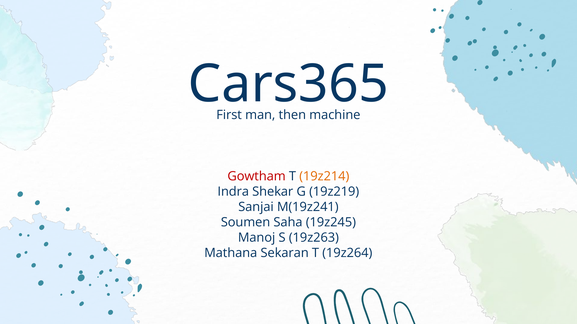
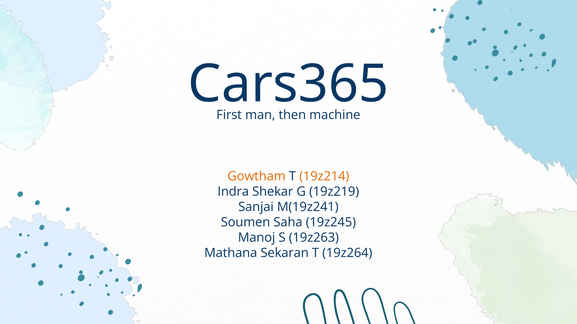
Gowtham colour: red -> orange
